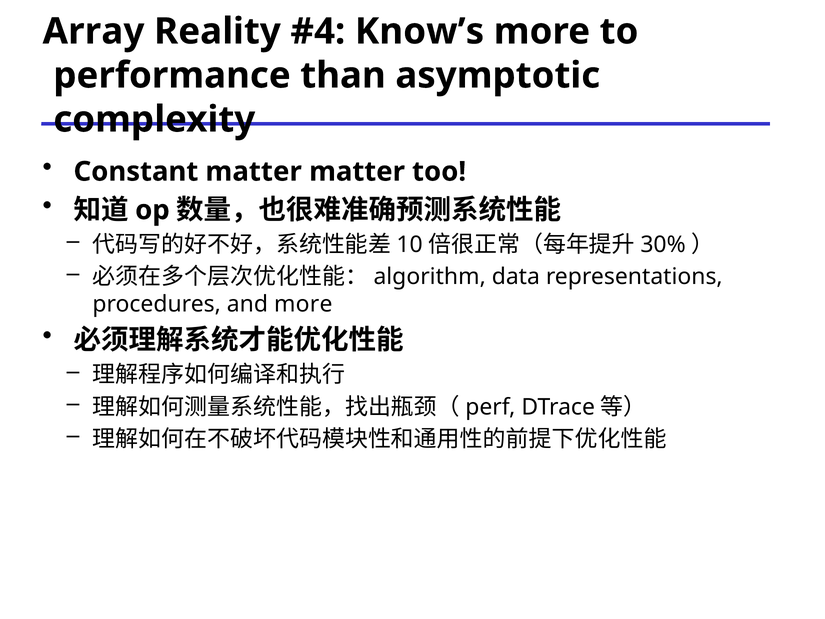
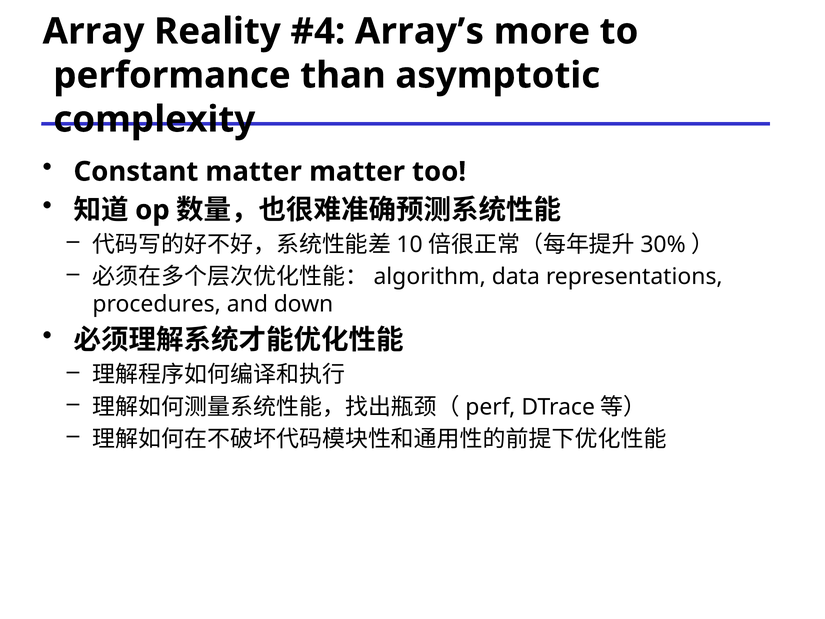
Know’s: Know’s -> Array’s
and more: more -> down
